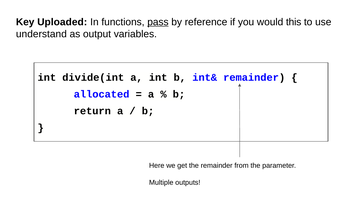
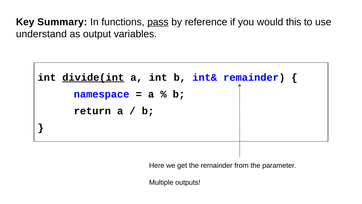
Uploaded: Uploaded -> Summary
divide(int underline: none -> present
allocated: allocated -> namespace
